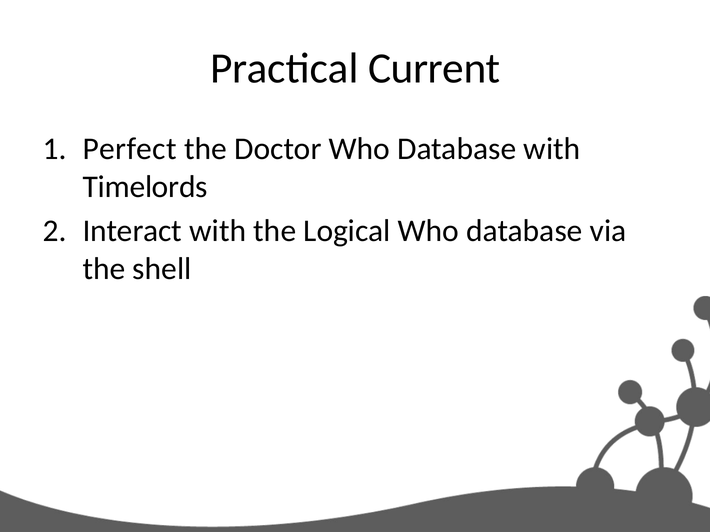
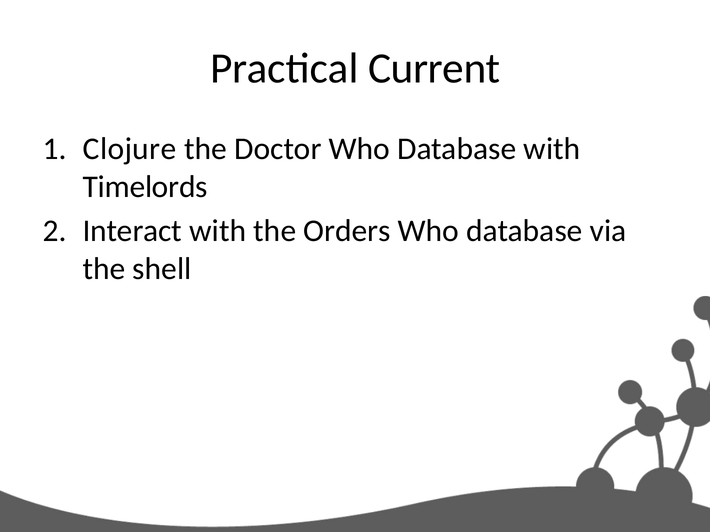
Perfect: Perfect -> Clojure
Logical: Logical -> Orders
